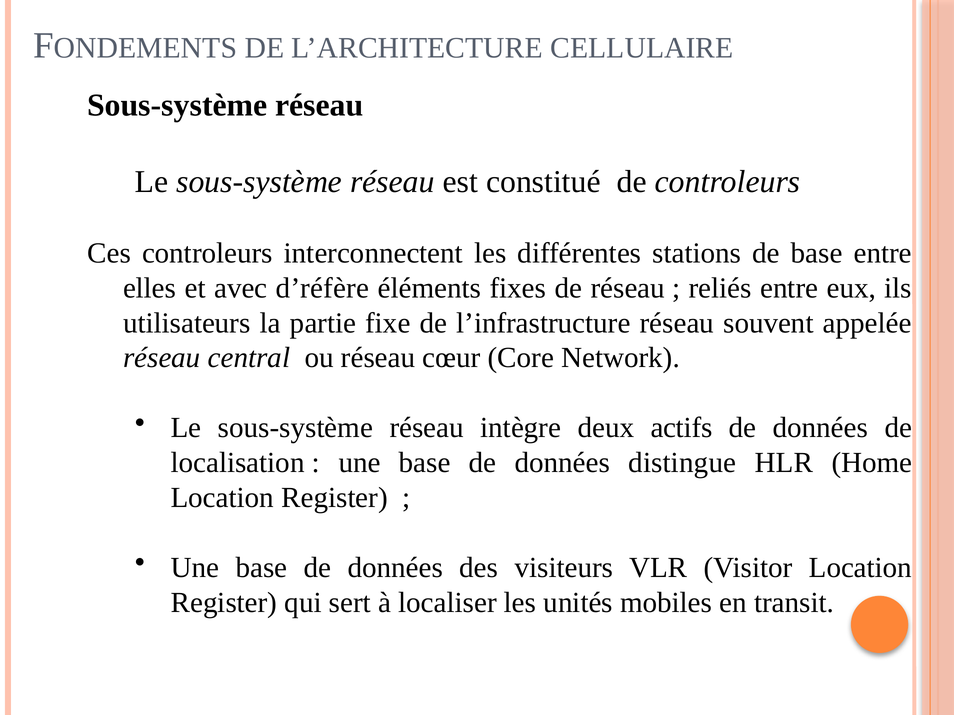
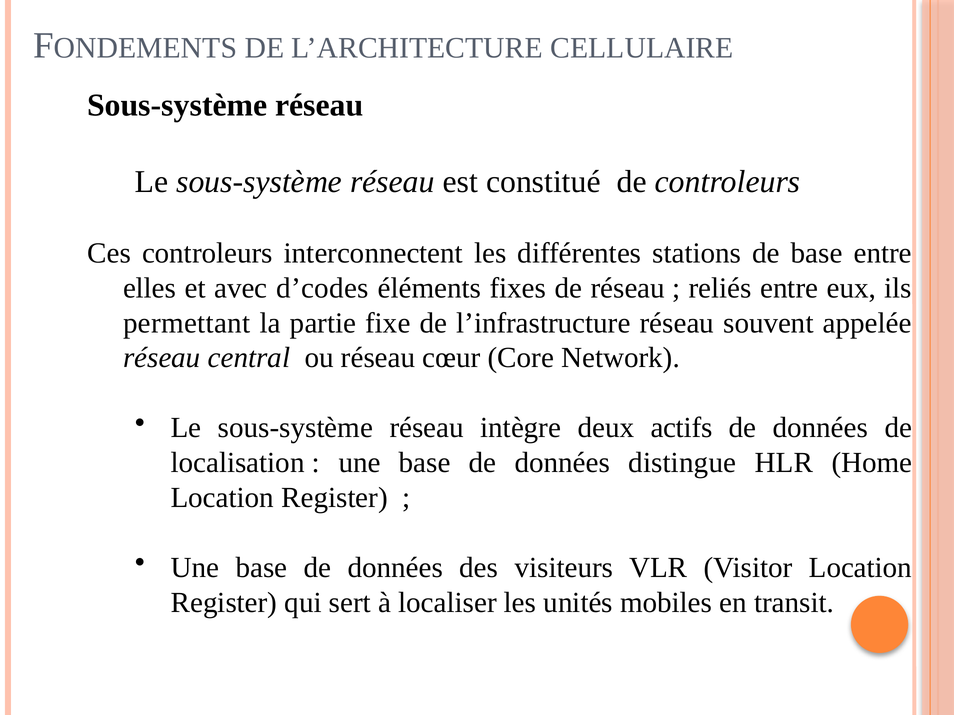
d’réfère: d’réfère -> d’codes
utilisateurs: utilisateurs -> permettant
